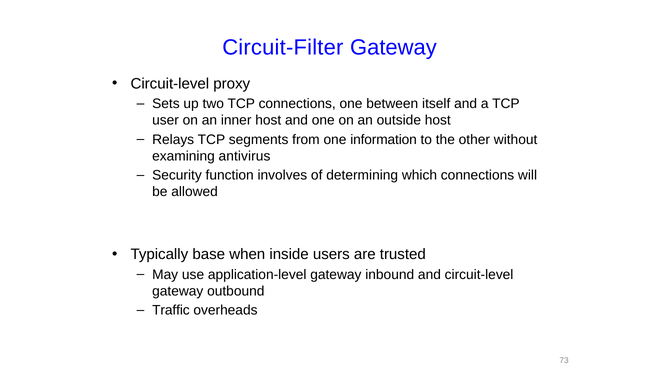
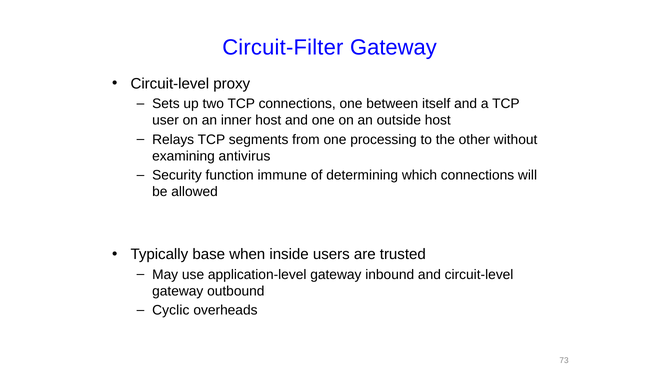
information: information -> processing
involves: involves -> immune
Traffic: Traffic -> Cyclic
